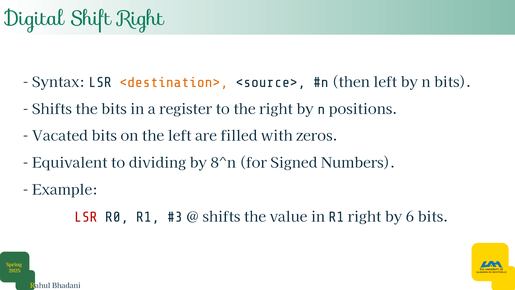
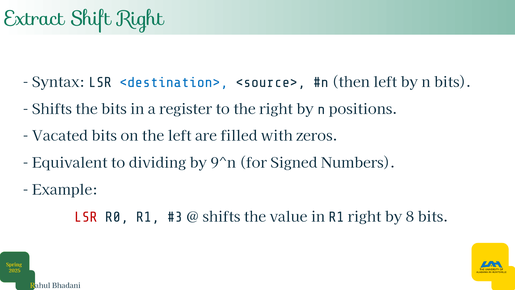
Digital: Digital -> Extract
<destination> colour: orange -> blue
8^n: 8^n -> 9^n
6: 6 -> 8
